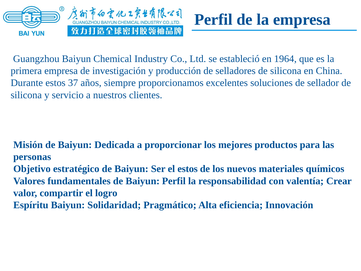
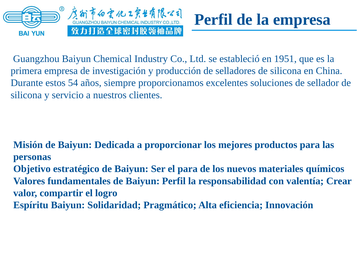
1964: 1964 -> 1951
37: 37 -> 54
el estos: estos -> para
